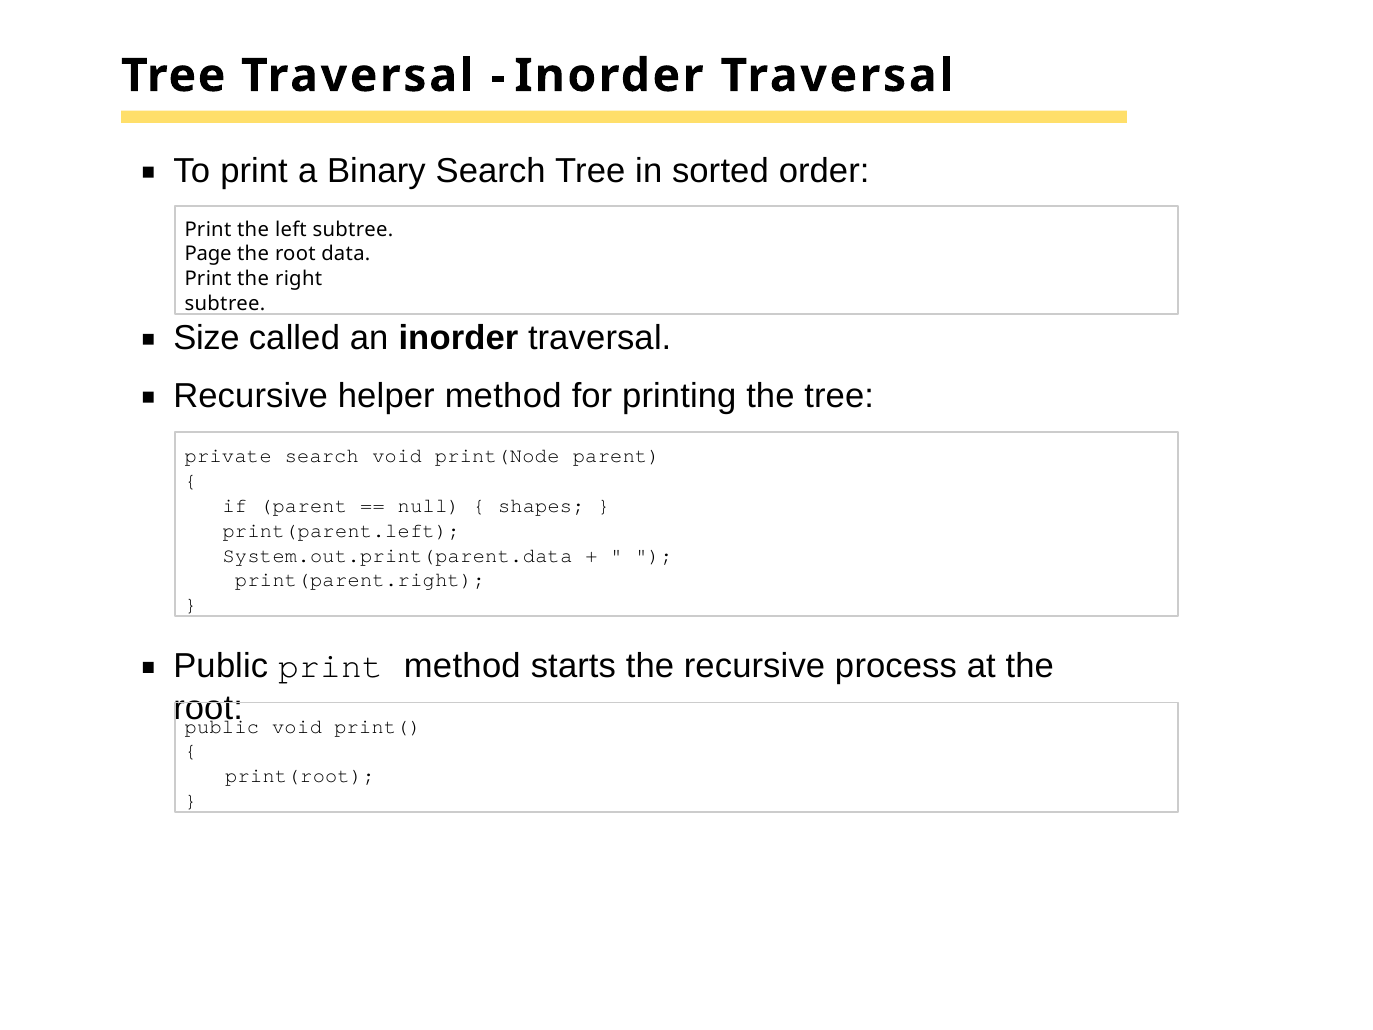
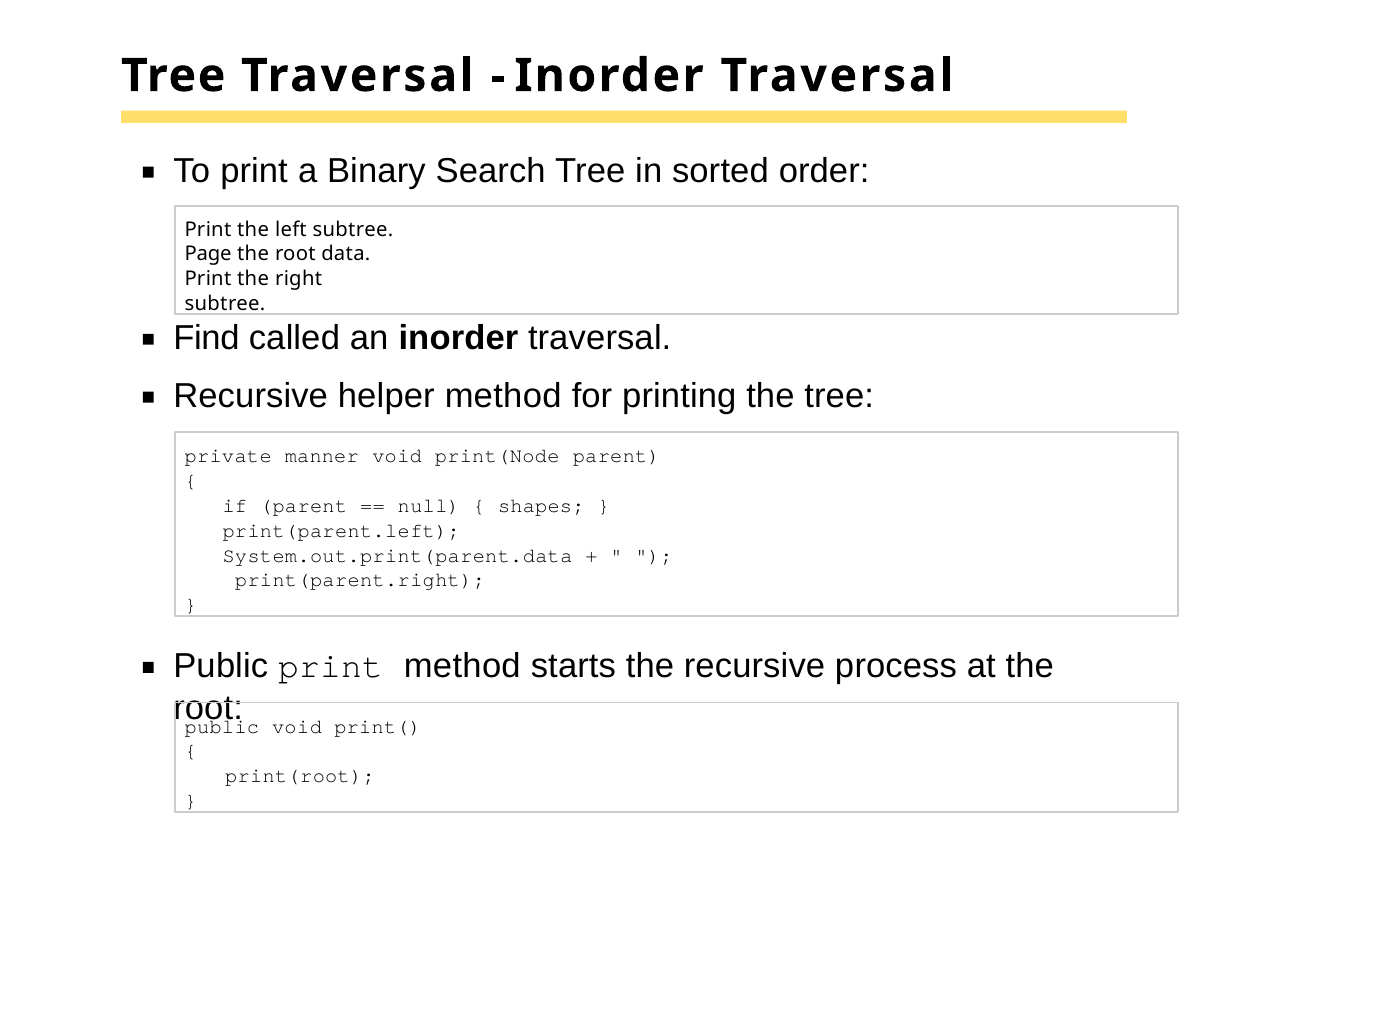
Size: Size -> Find
private search: search -> manner
